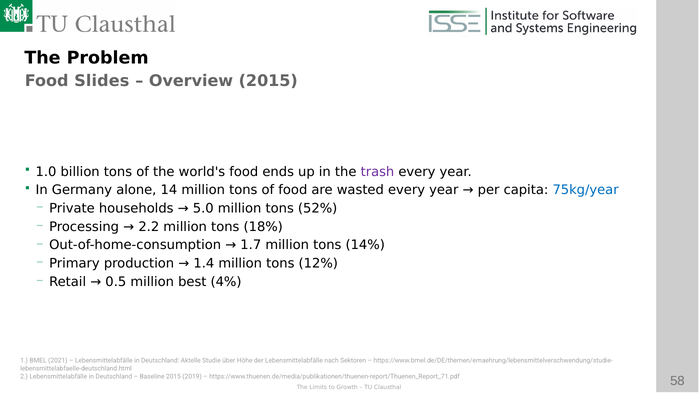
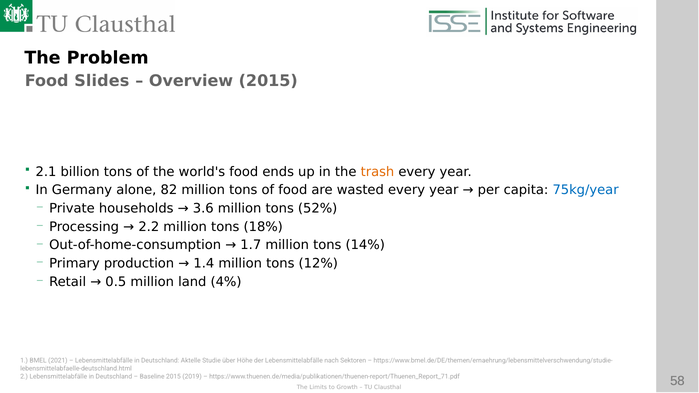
1.0: 1.0 -> 2.1
trash colour: purple -> orange
14: 14 -> 82
5.0: 5.0 -> 3.6
best: best -> land
